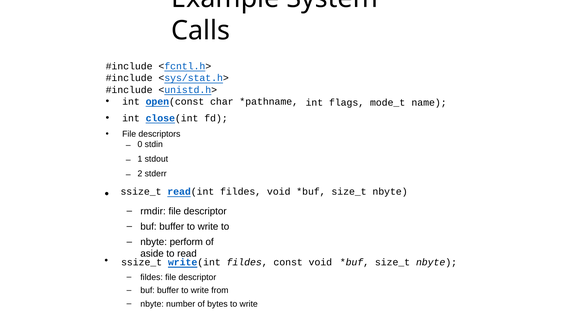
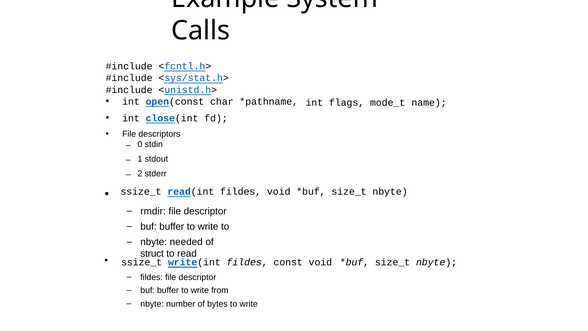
perform: perform -> needed
aside: aside -> struct
